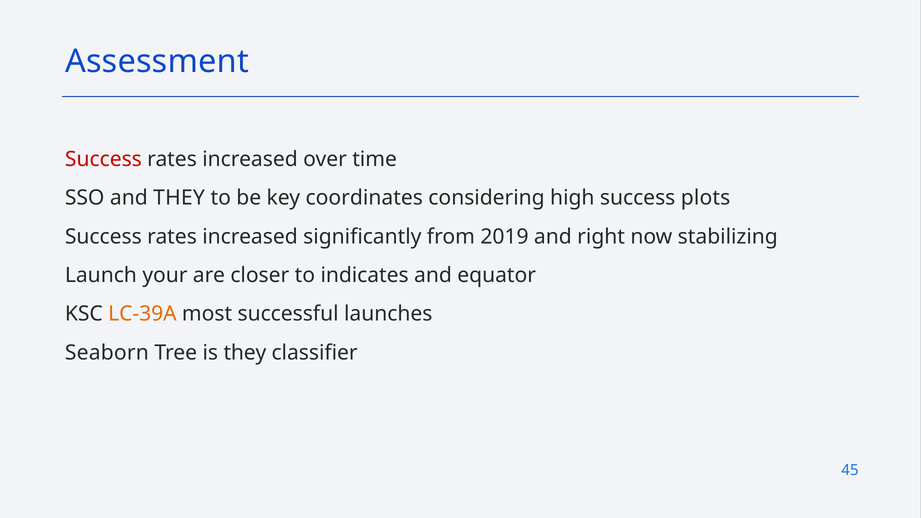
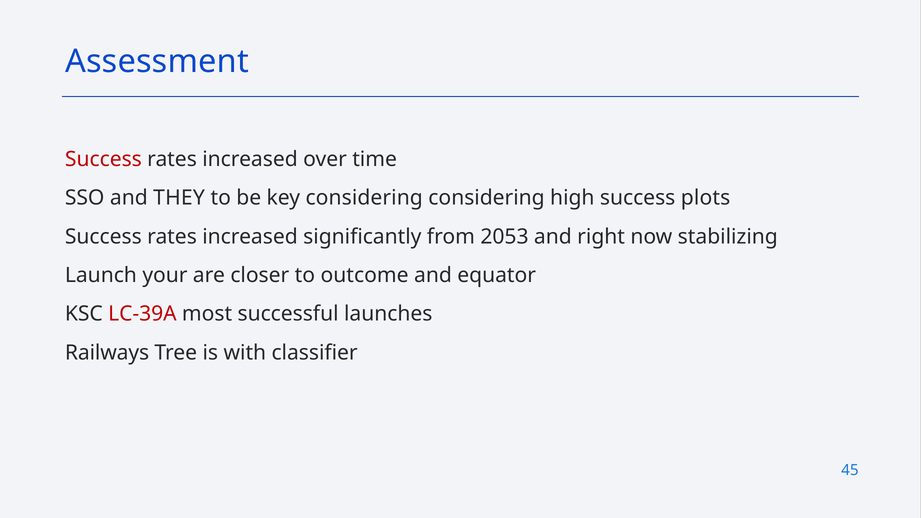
key coordinates: coordinates -> considering
2019: 2019 -> 2053
indicates: indicates -> outcome
LC-39A colour: orange -> red
Seaborn: Seaborn -> Railways
is they: they -> with
